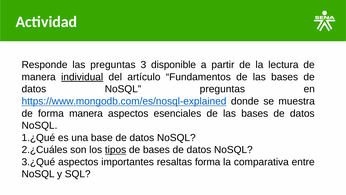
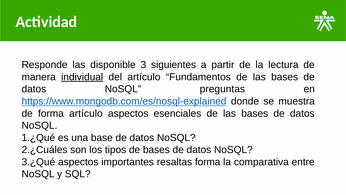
las preguntas: preguntas -> disponible
disponible: disponible -> siguientes
forma manera: manera -> artículo
tipos underline: present -> none
